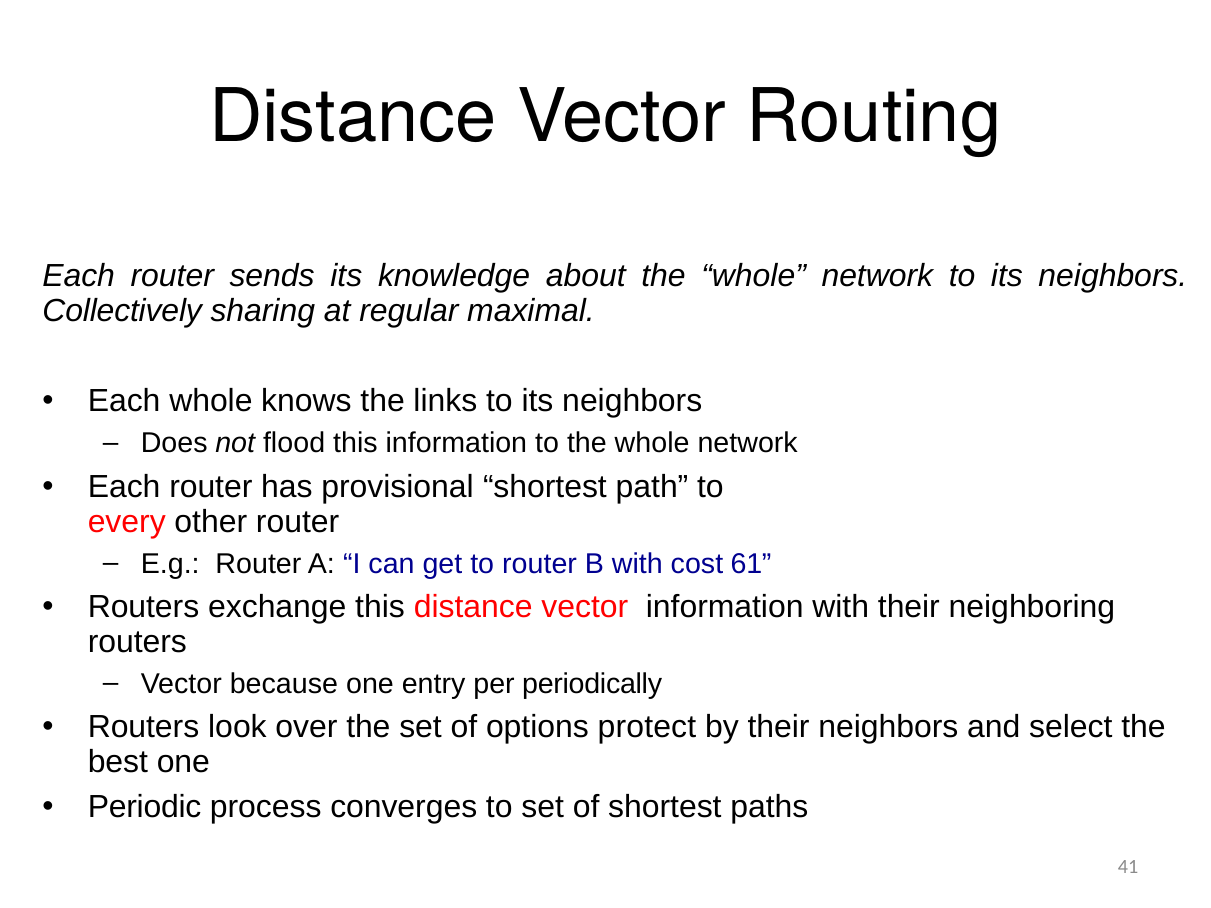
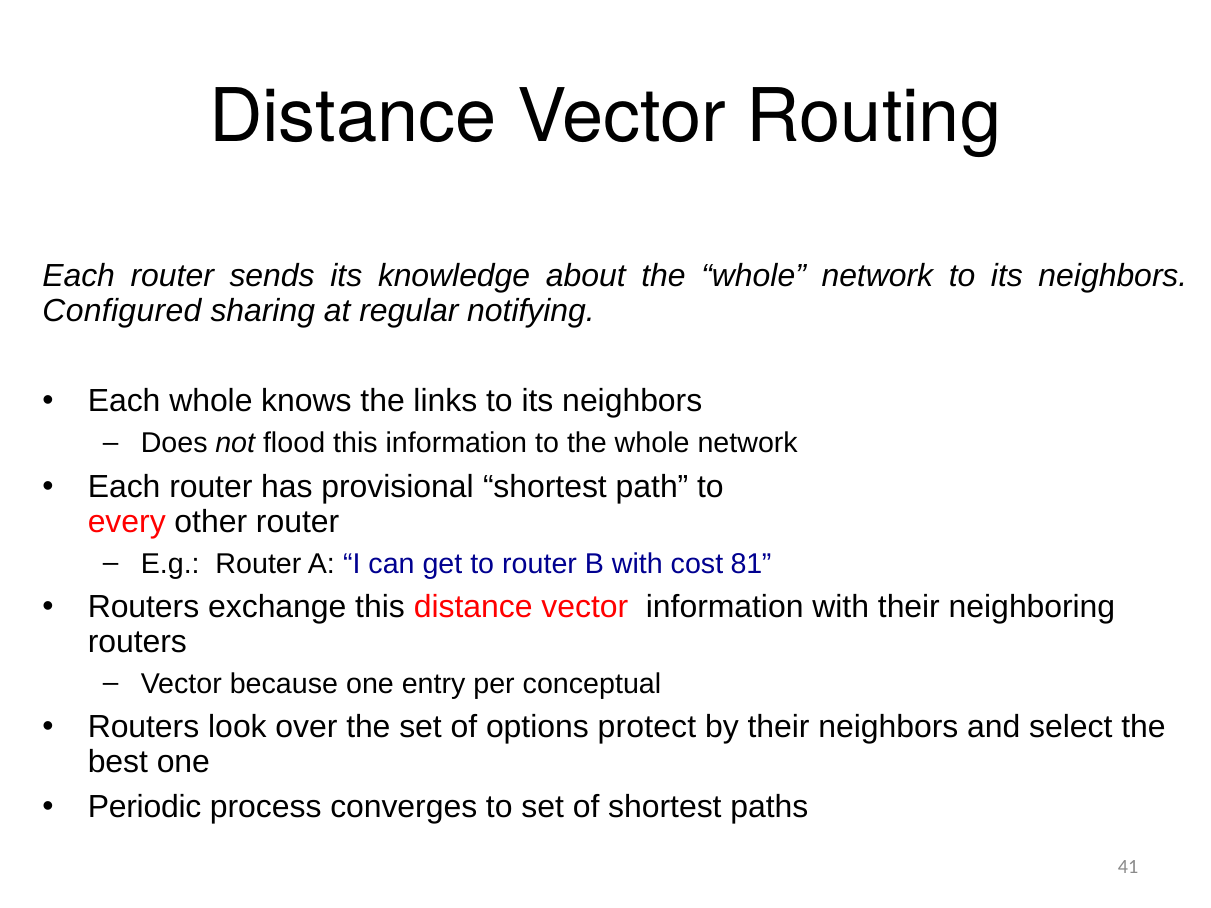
Collectively: Collectively -> Configured
maximal: maximal -> notifying
61: 61 -> 81
periodically: periodically -> conceptual
